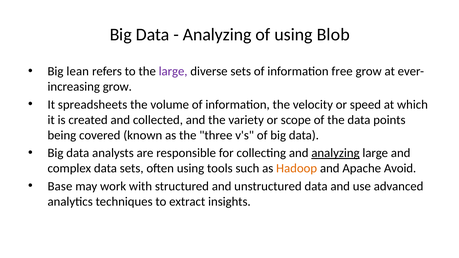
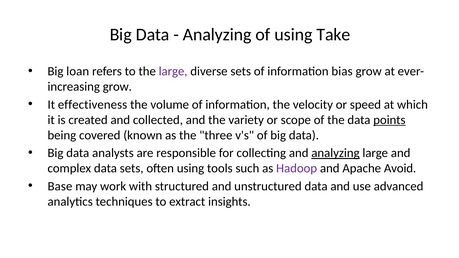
Blob: Blob -> Take
lean: lean -> loan
free: free -> bias
spreadsheets: spreadsheets -> effectiveness
points underline: none -> present
Hadoop colour: orange -> purple
